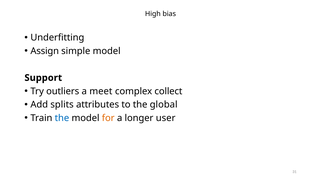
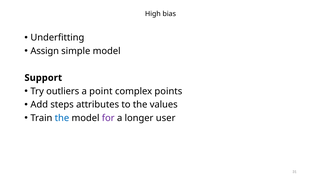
meet: meet -> point
collect: collect -> points
splits: splits -> steps
global: global -> values
for colour: orange -> purple
